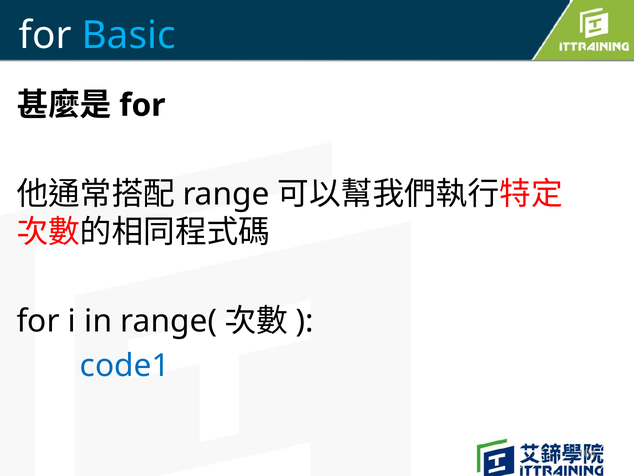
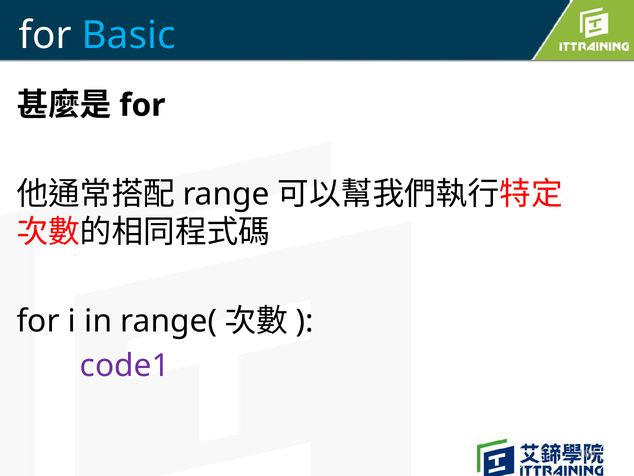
code1 colour: blue -> purple
